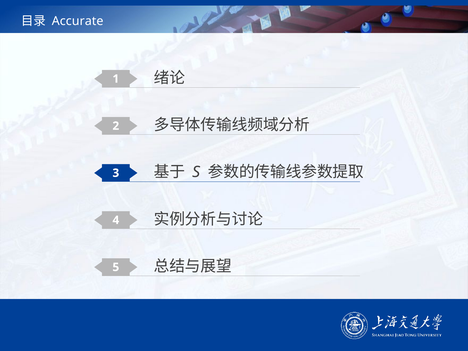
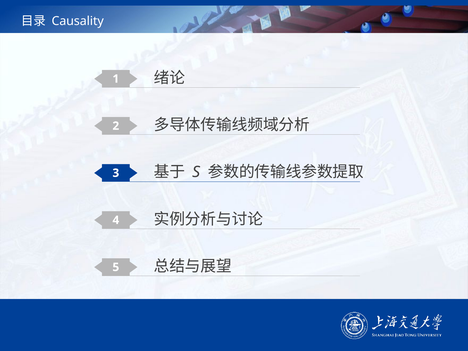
Accurate: Accurate -> Causality
